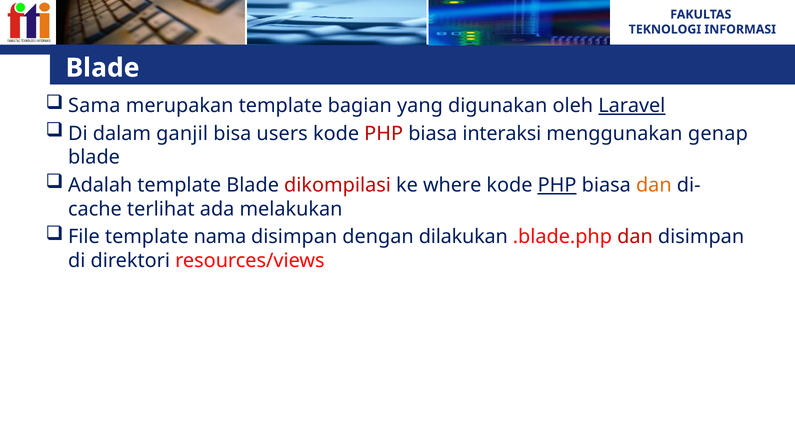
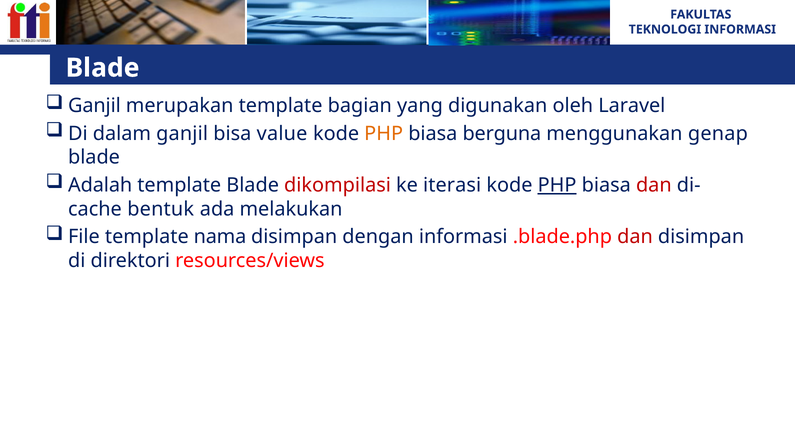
Sama at (94, 106): Sama -> Ganjil
Laravel underline: present -> none
users: users -> value
PHP at (384, 134) colour: red -> orange
interaksi: interaksi -> berguna
where: where -> iterasi
dan at (654, 185) colour: orange -> red
terlihat: terlihat -> bentuk
dengan dilakukan: dilakukan -> informasi
